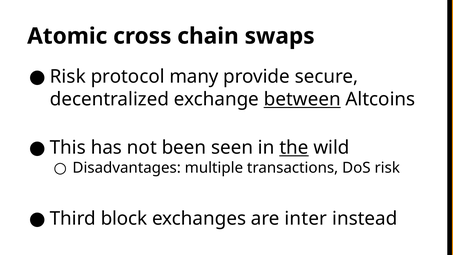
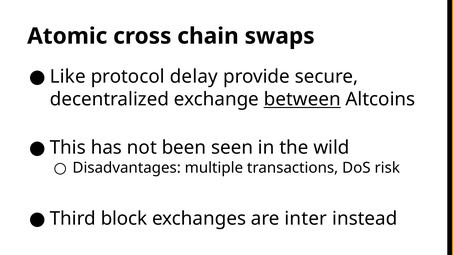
Risk at (68, 77): Risk -> Like
many: many -> delay
the underline: present -> none
